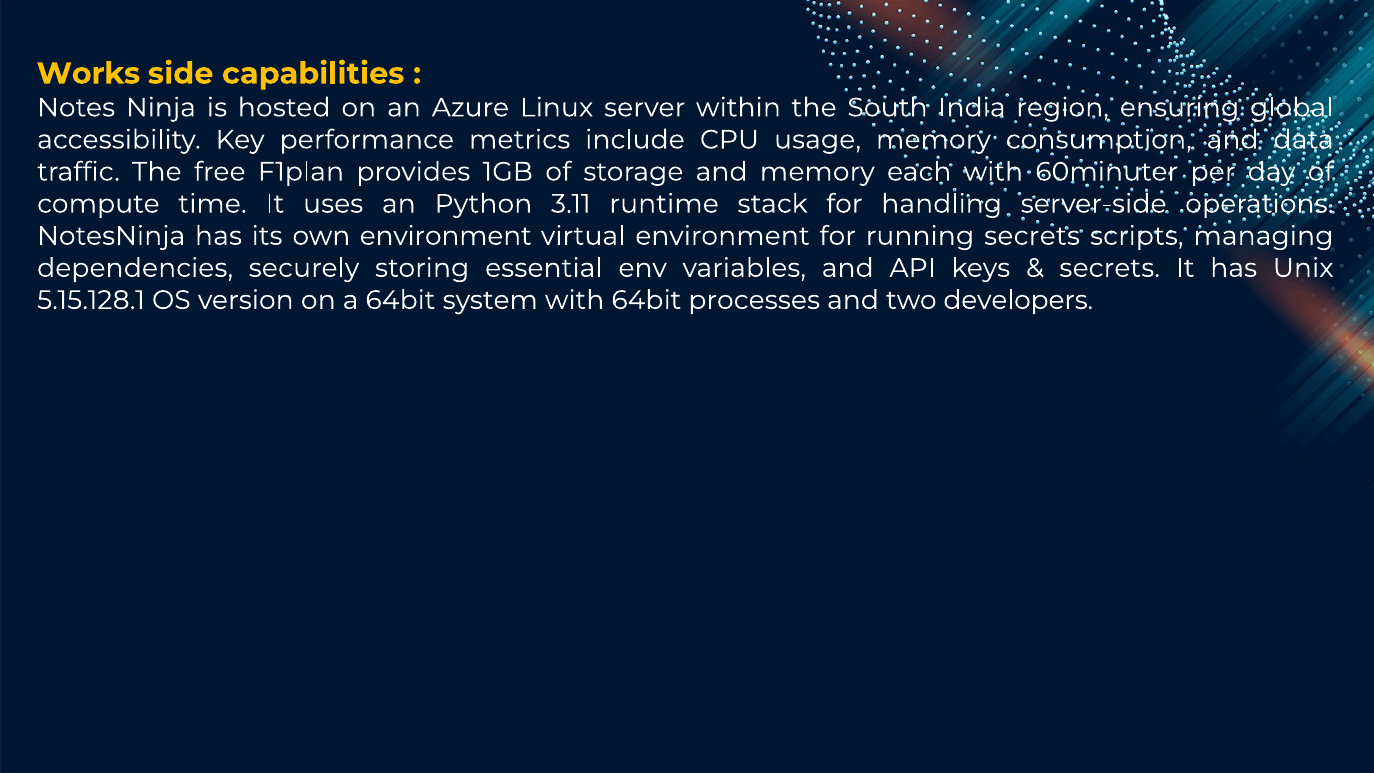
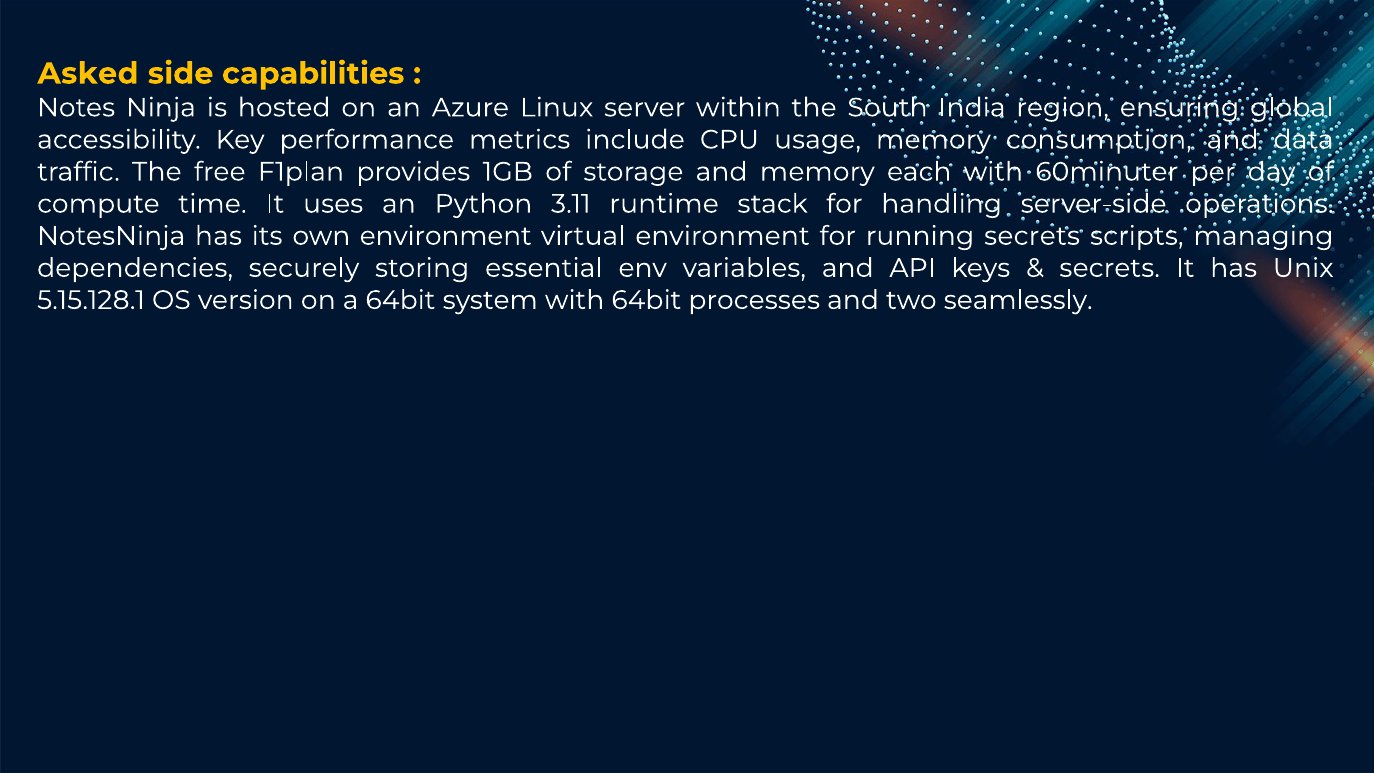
Works: Works -> Asked
developers: developers -> seamlessly
